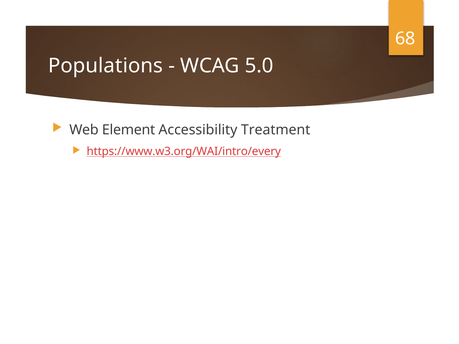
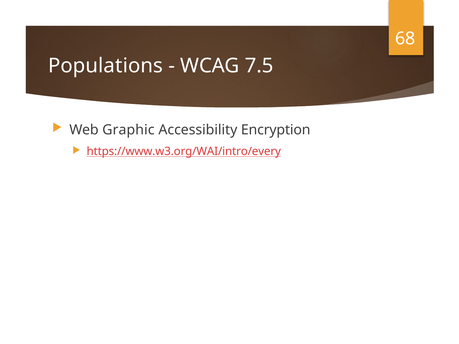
5.0: 5.0 -> 7.5
Element: Element -> Graphic
Treatment: Treatment -> Encryption
